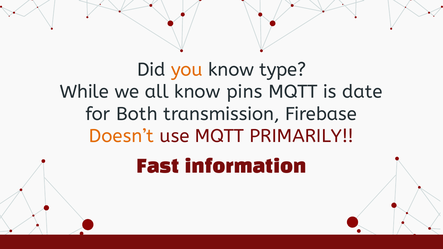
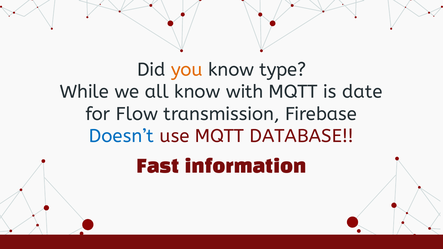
pins: pins -> with
Both: Both -> Flow
Doesn’t colour: orange -> blue
PRIMARILY: PRIMARILY -> DATABASE
